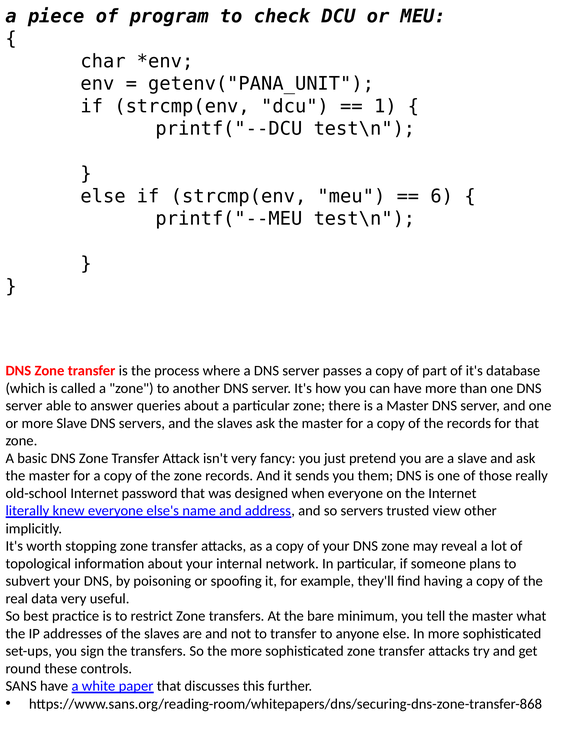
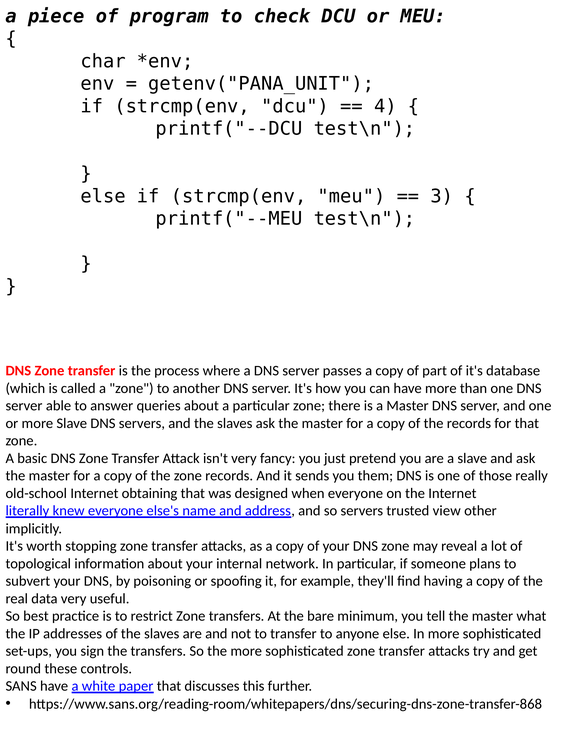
1: 1 -> 4
6: 6 -> 3
password: password -> obtaining
